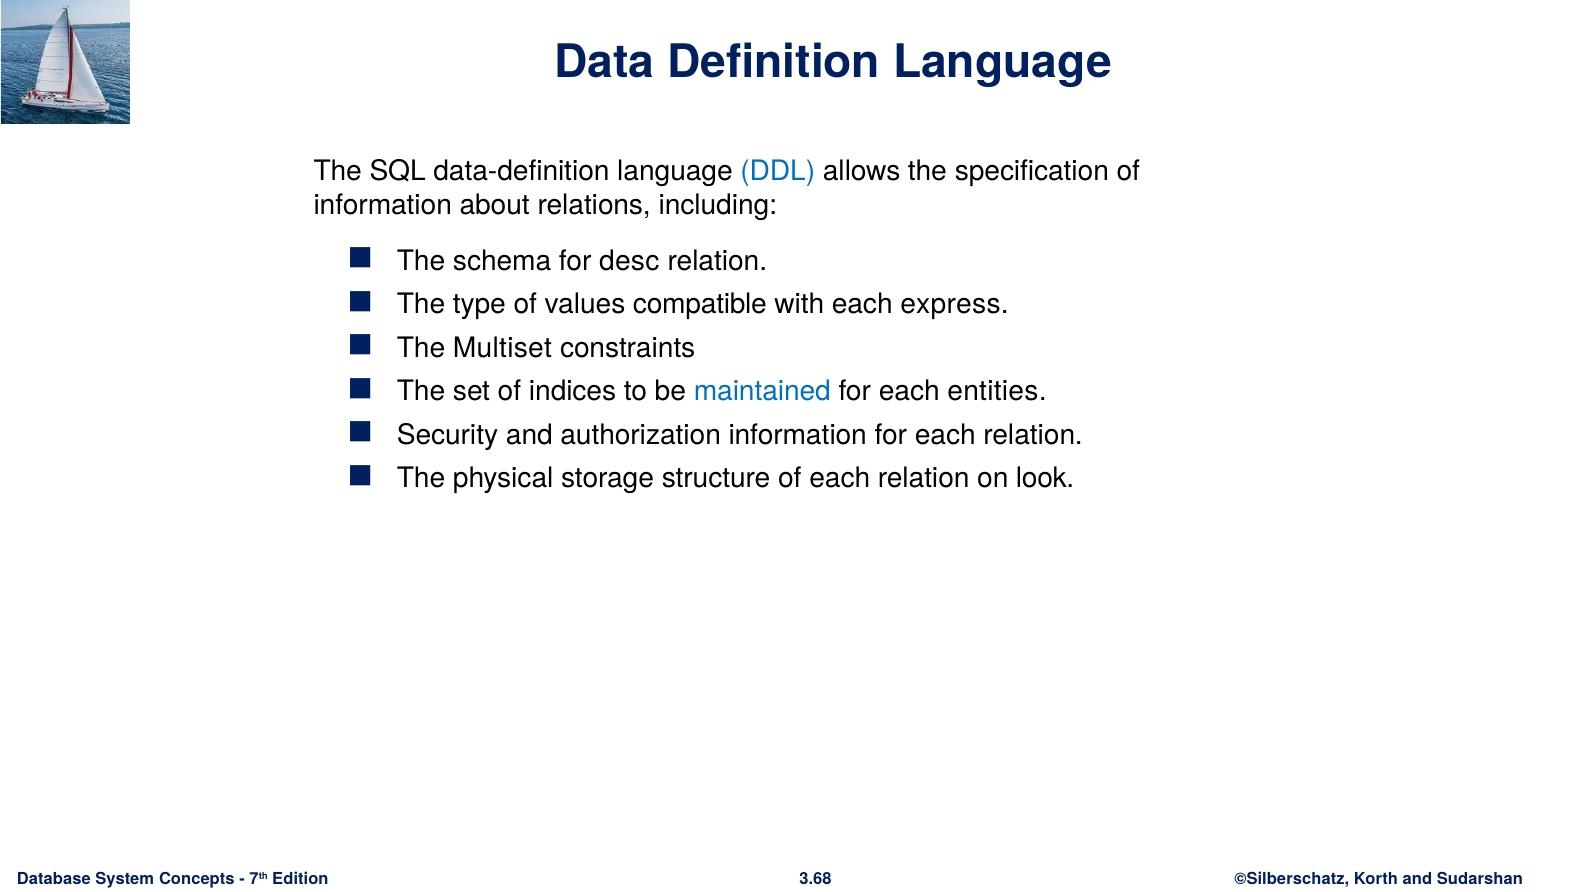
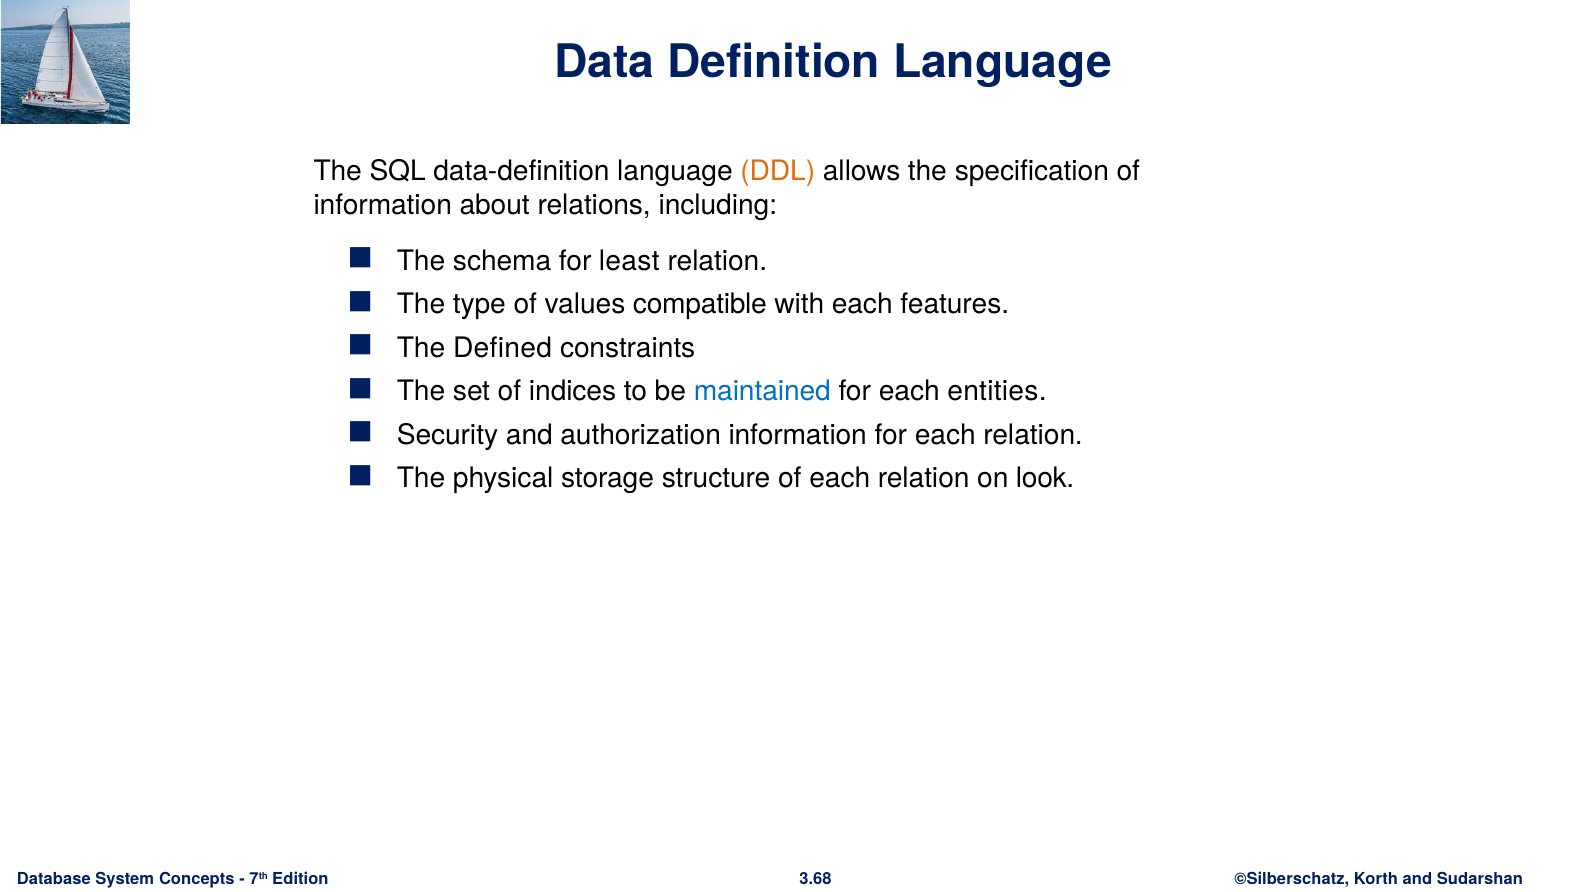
DDL colour: blue -> orange
desc: desc -> least
express: express -> features
Multiset: Multiset -> Defined
